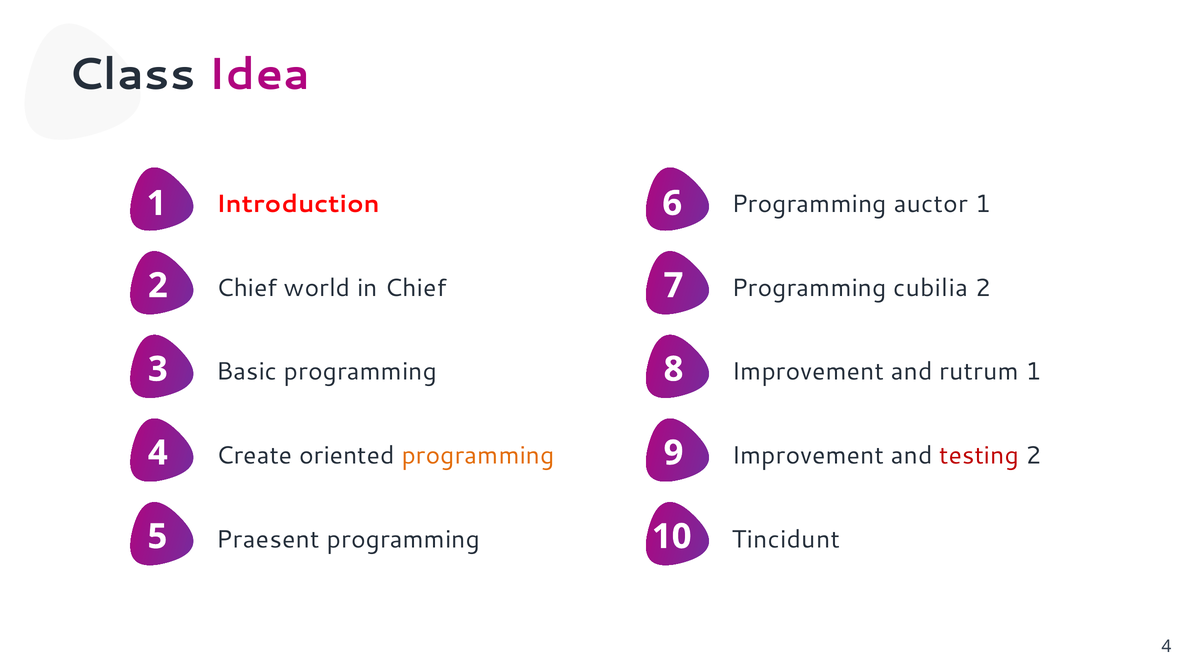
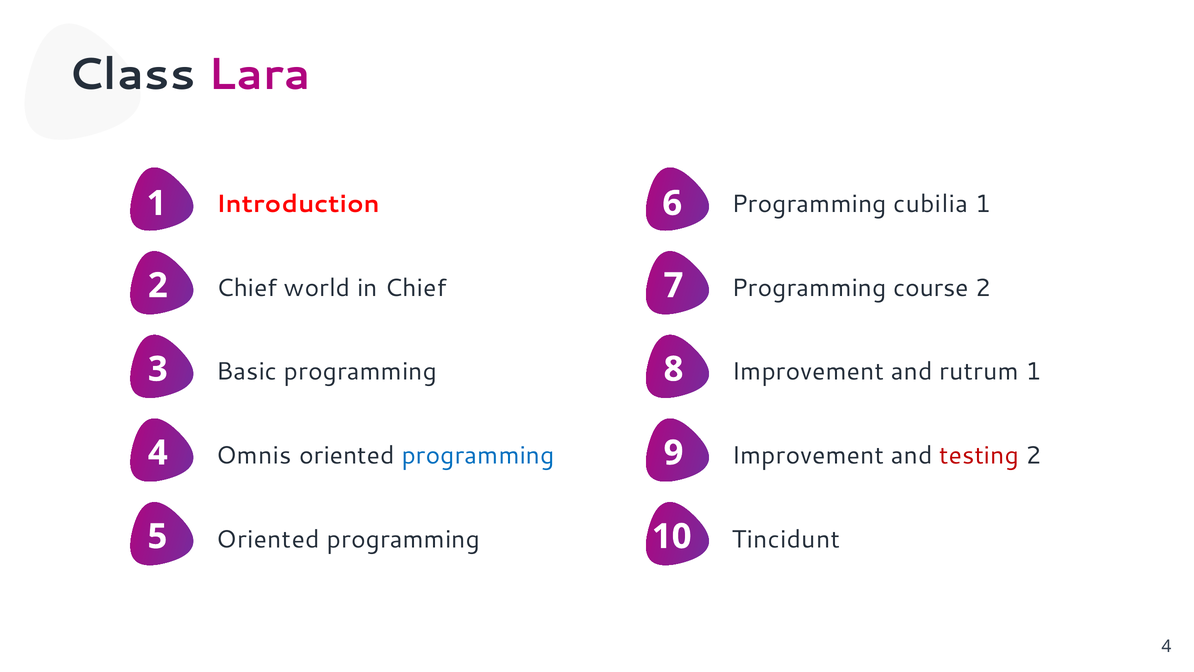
Idea: Idea -> Lara
auctor: auctor -> cubilia
cubilia: cubilia -> course
Create: Create -> Omnis
programming at (478, 455) colour: orange -> blue
Praesent at (268, 539): Praesent -> Oriented
